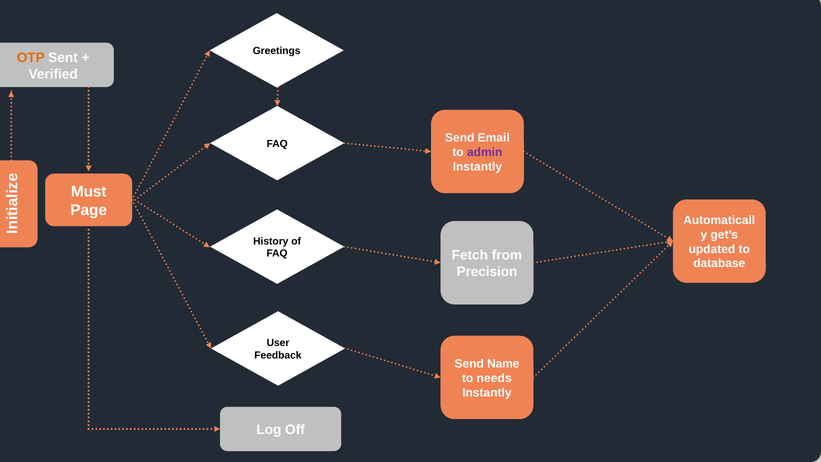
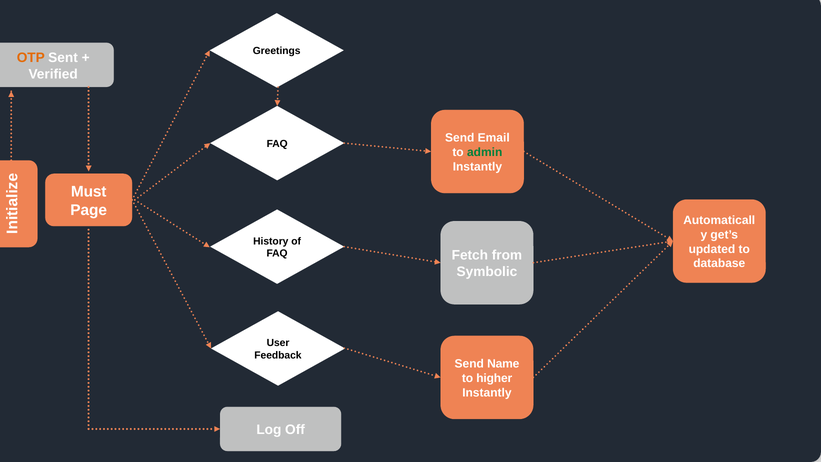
admin colour: purple -> green
Precision: Precision -> Symbolic
needs: needs -> higher
